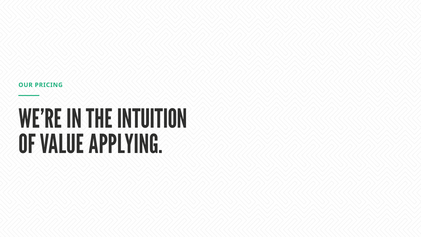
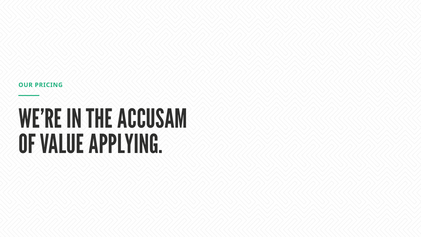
INTUITION: INTUITION -> ACCUSAM
